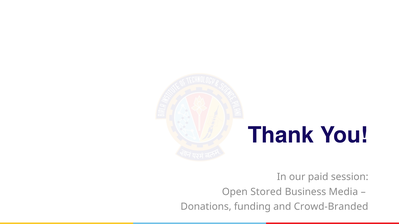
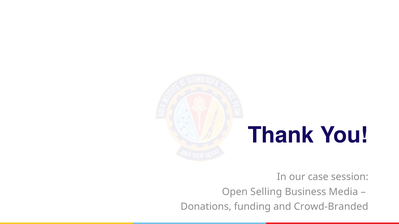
paid: paid -> case
Stored: Stored -> Selling
